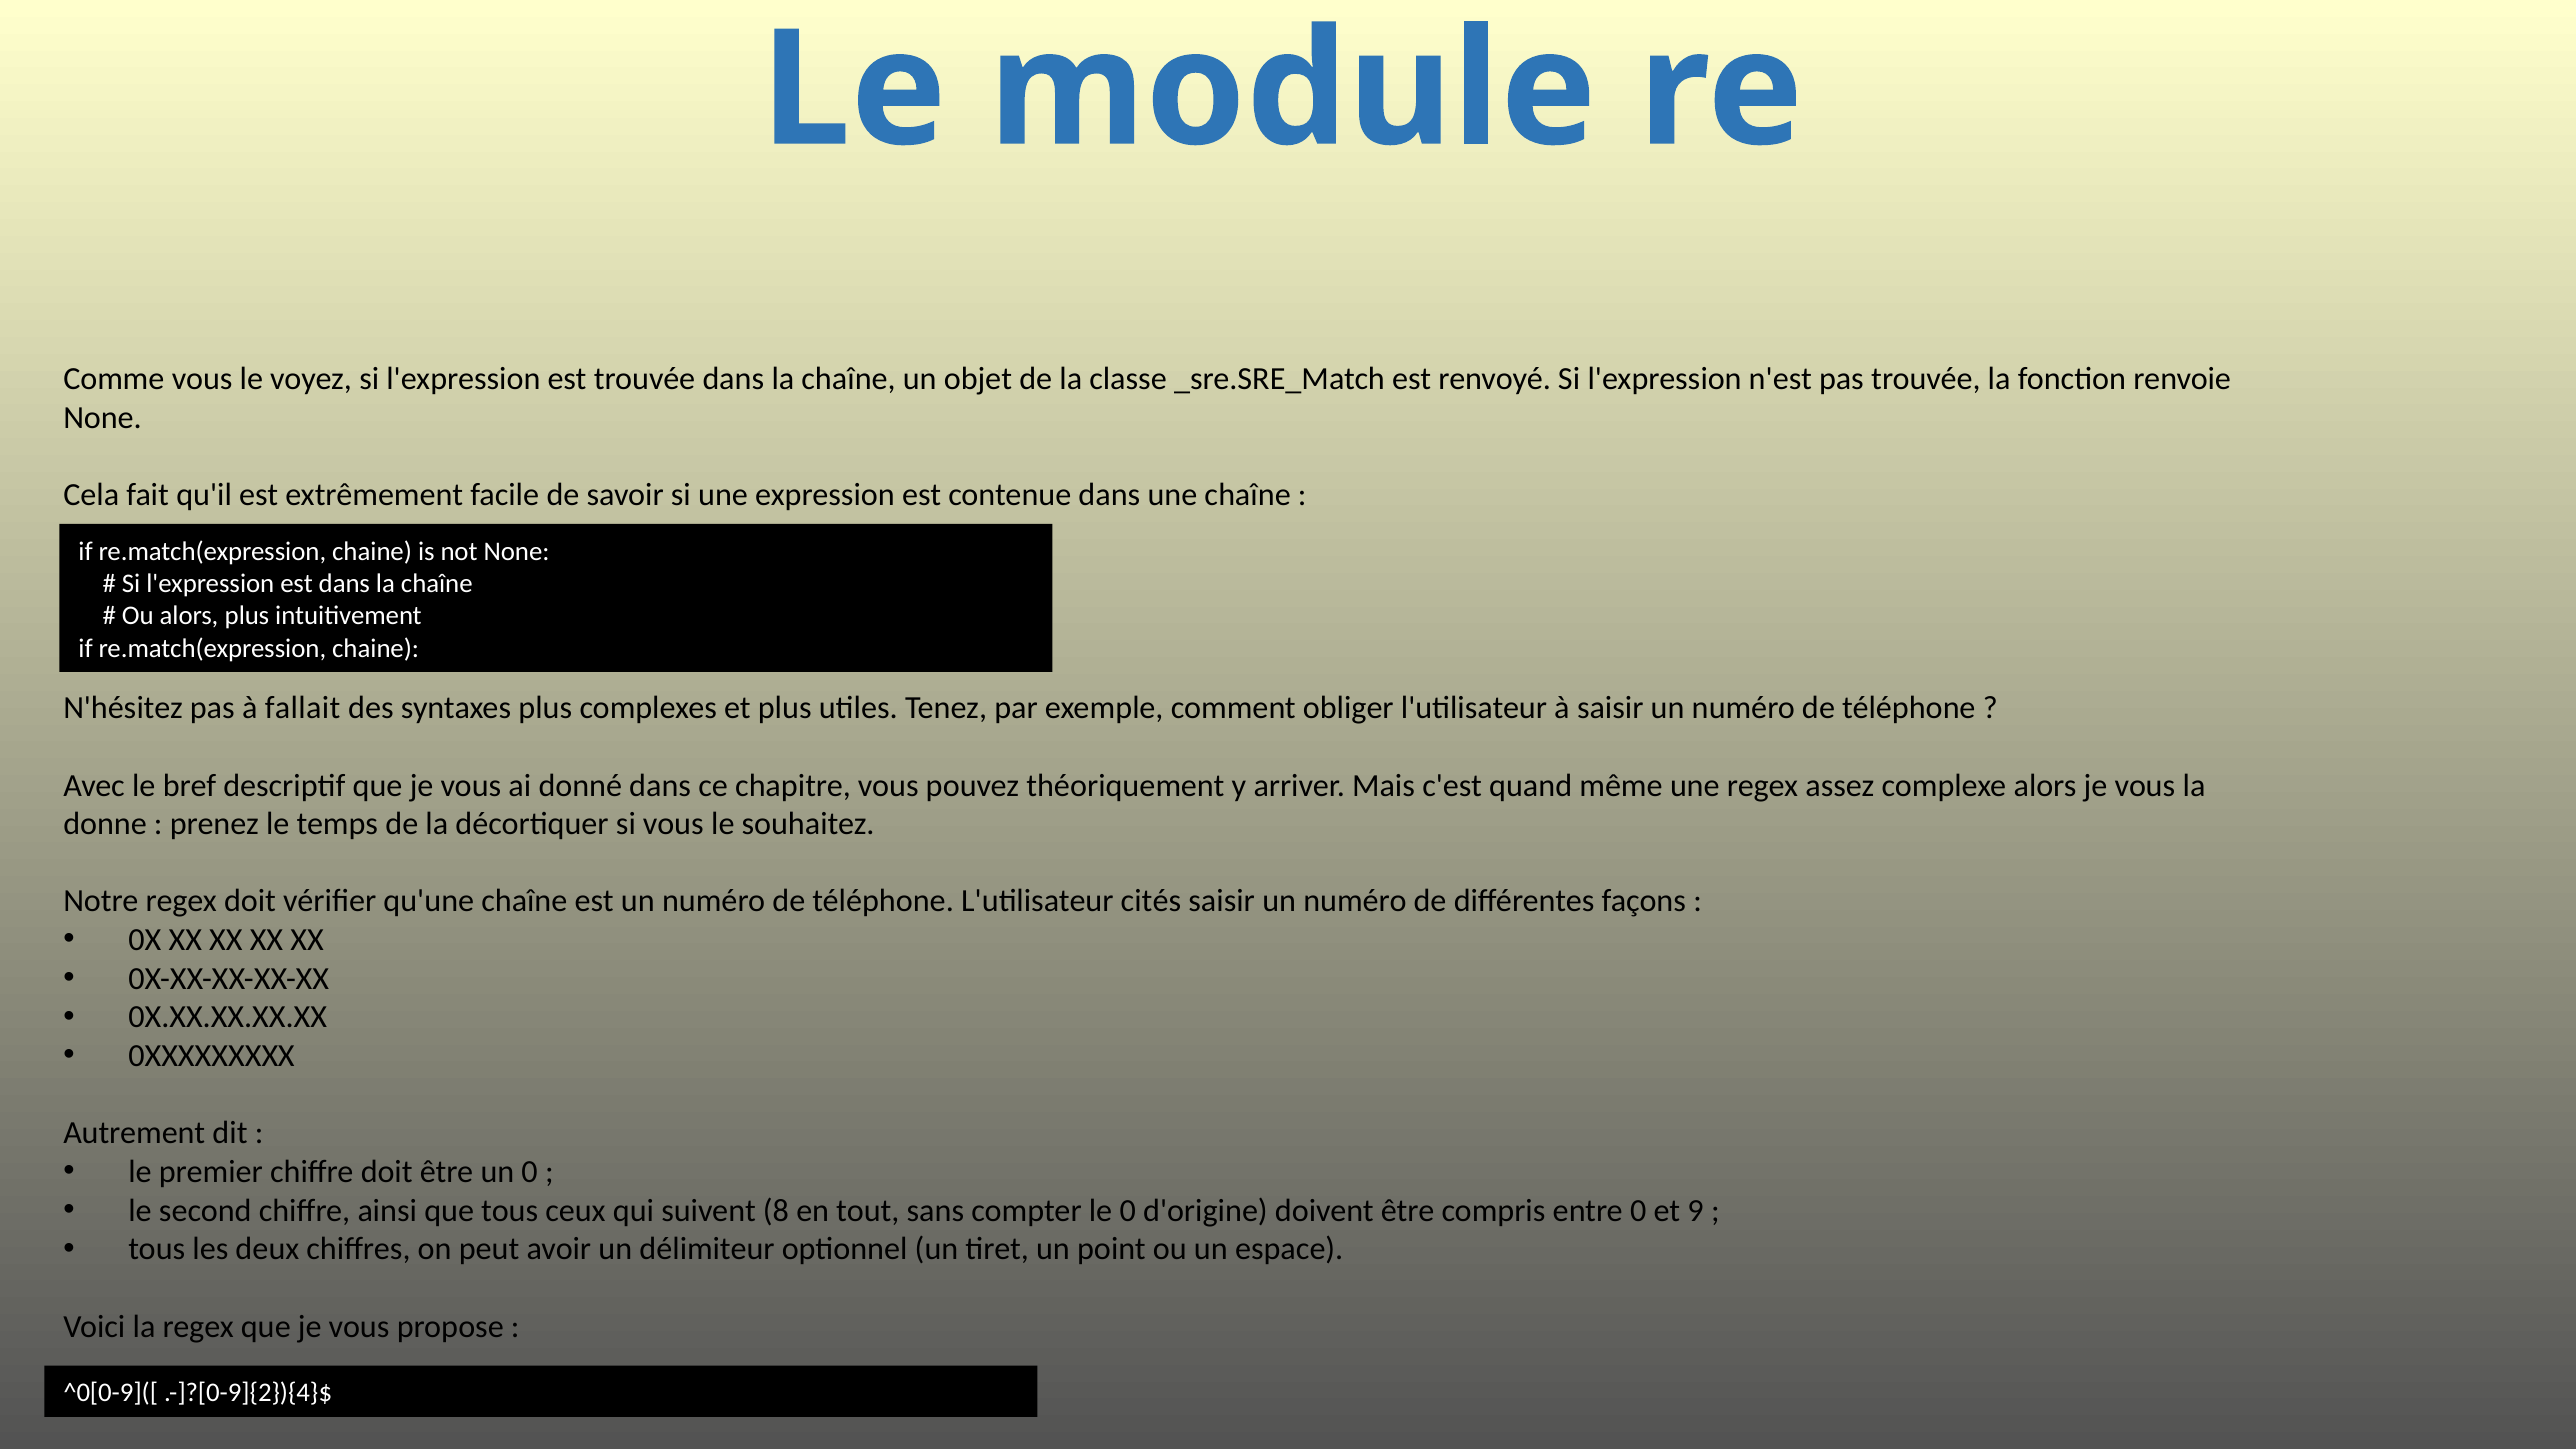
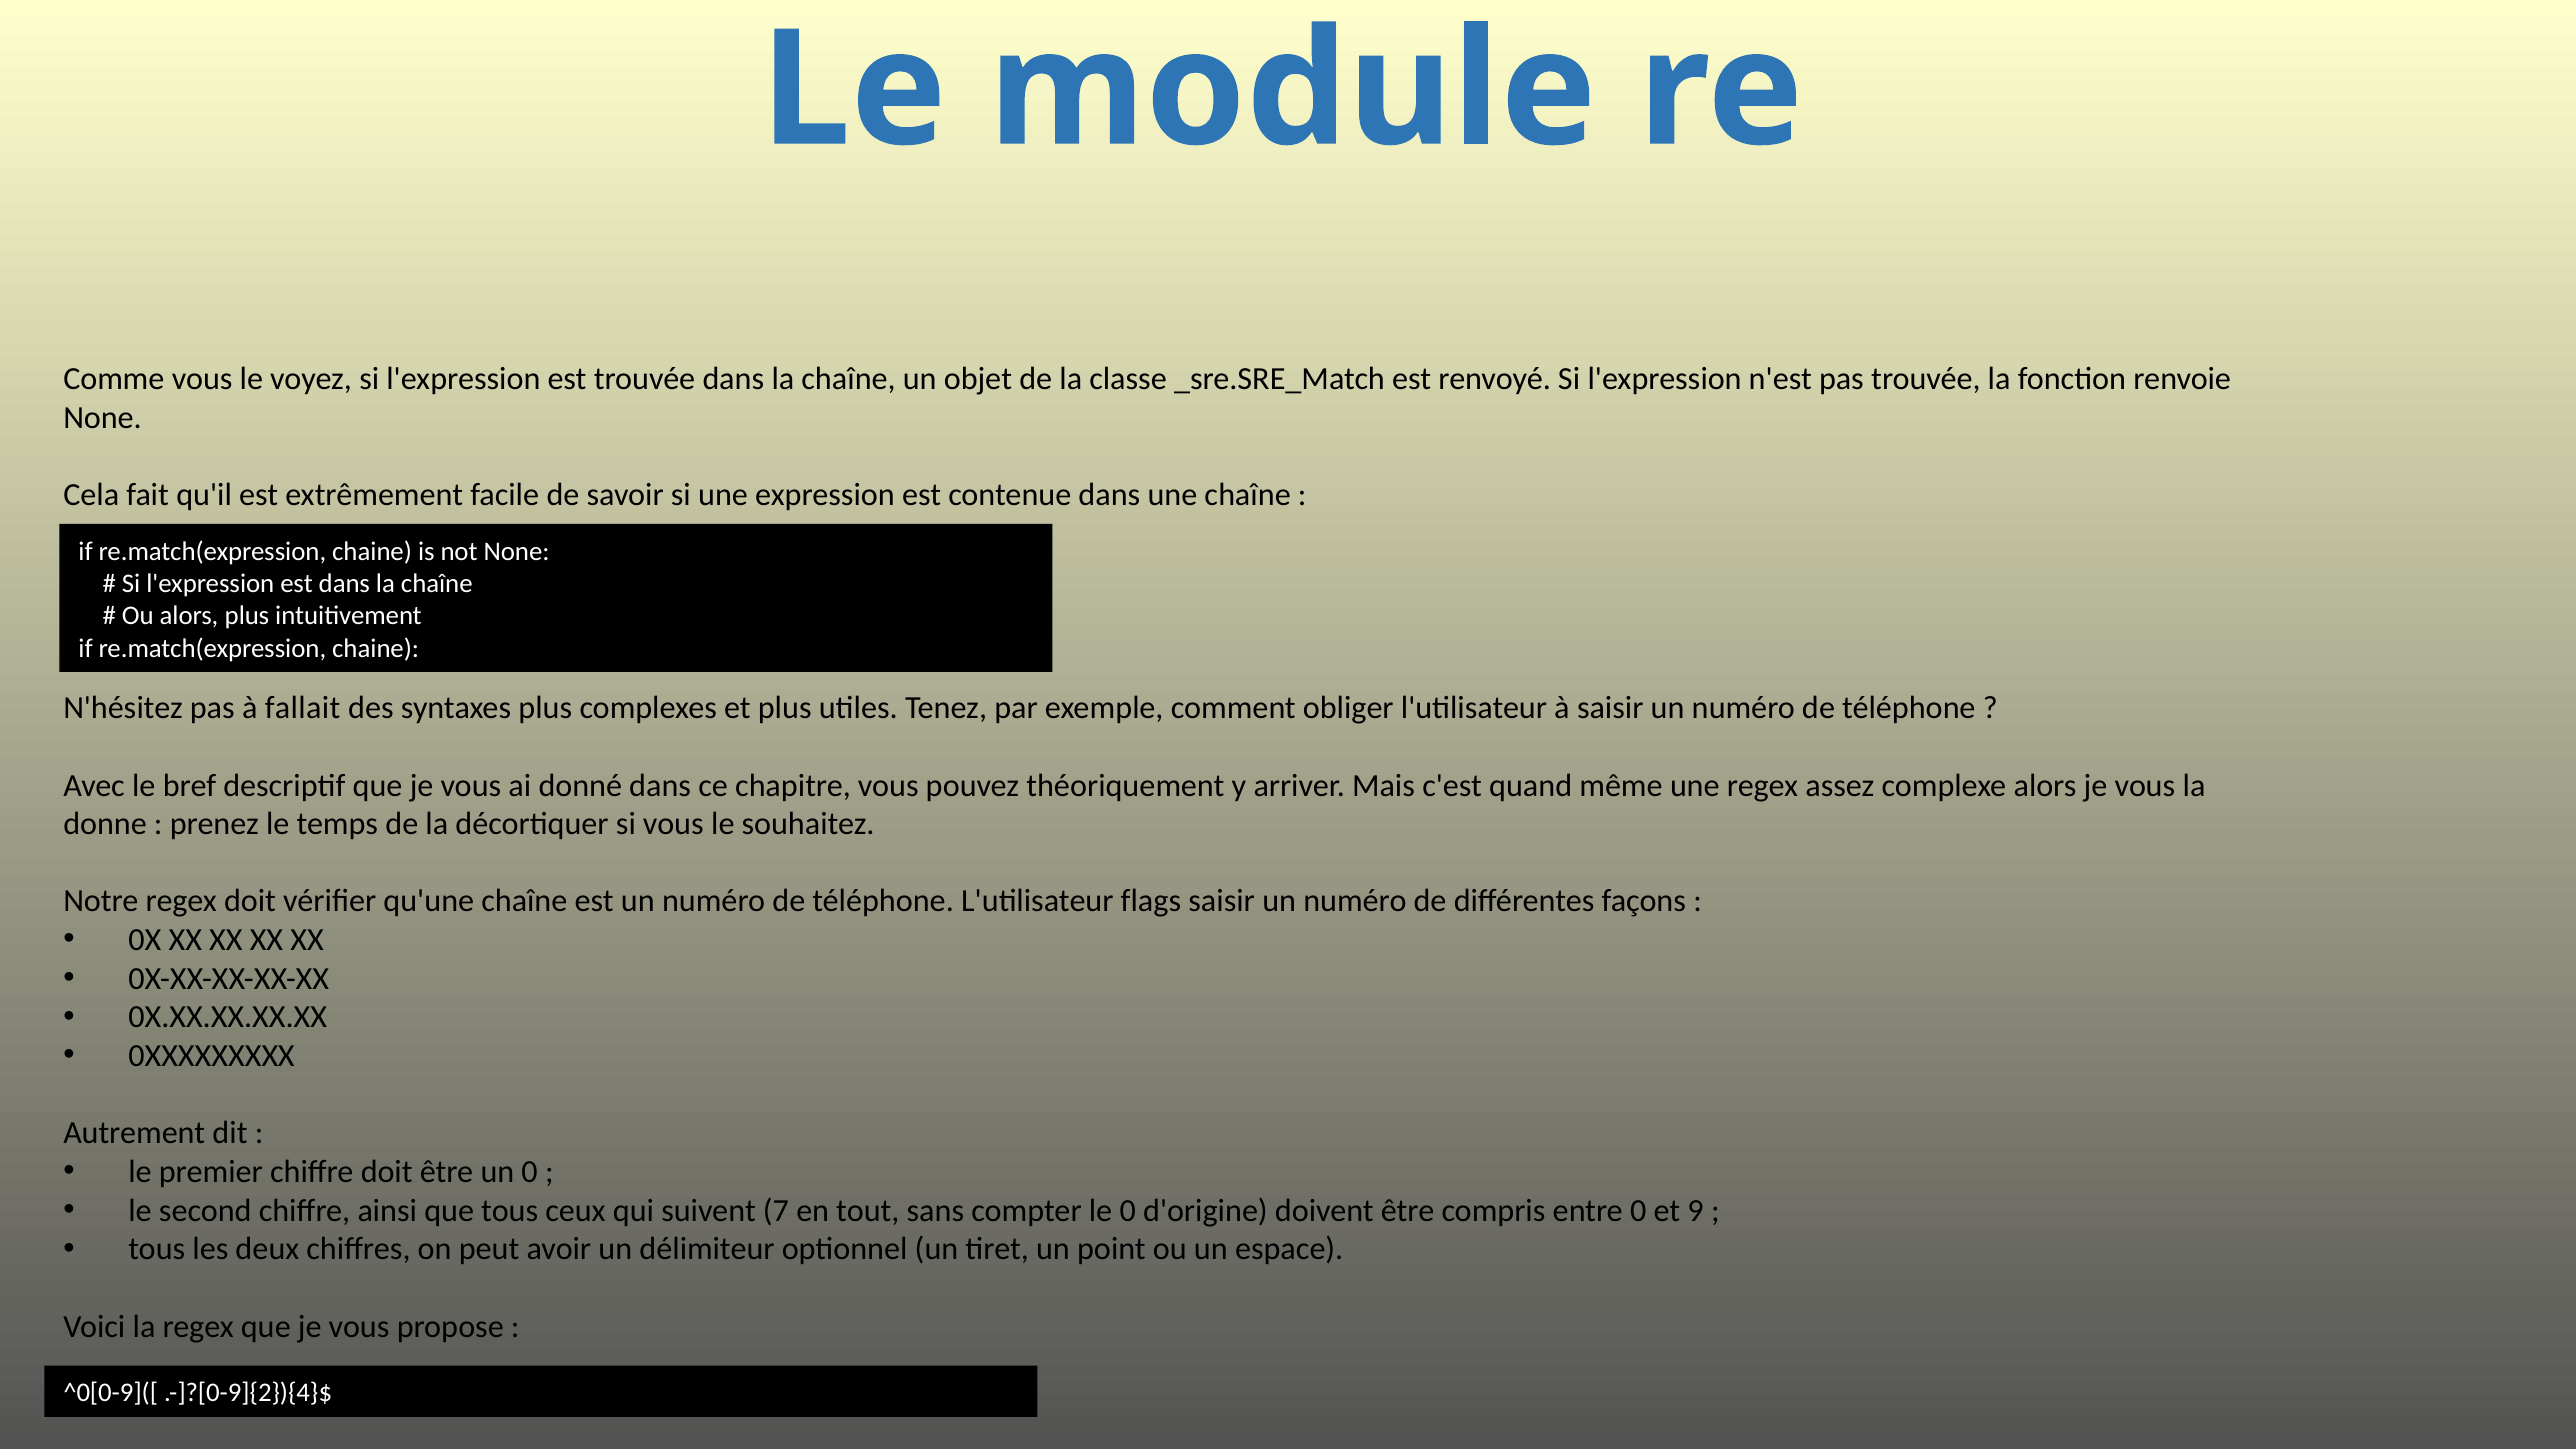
cités: cités -> flags
8: 8 -> 7
